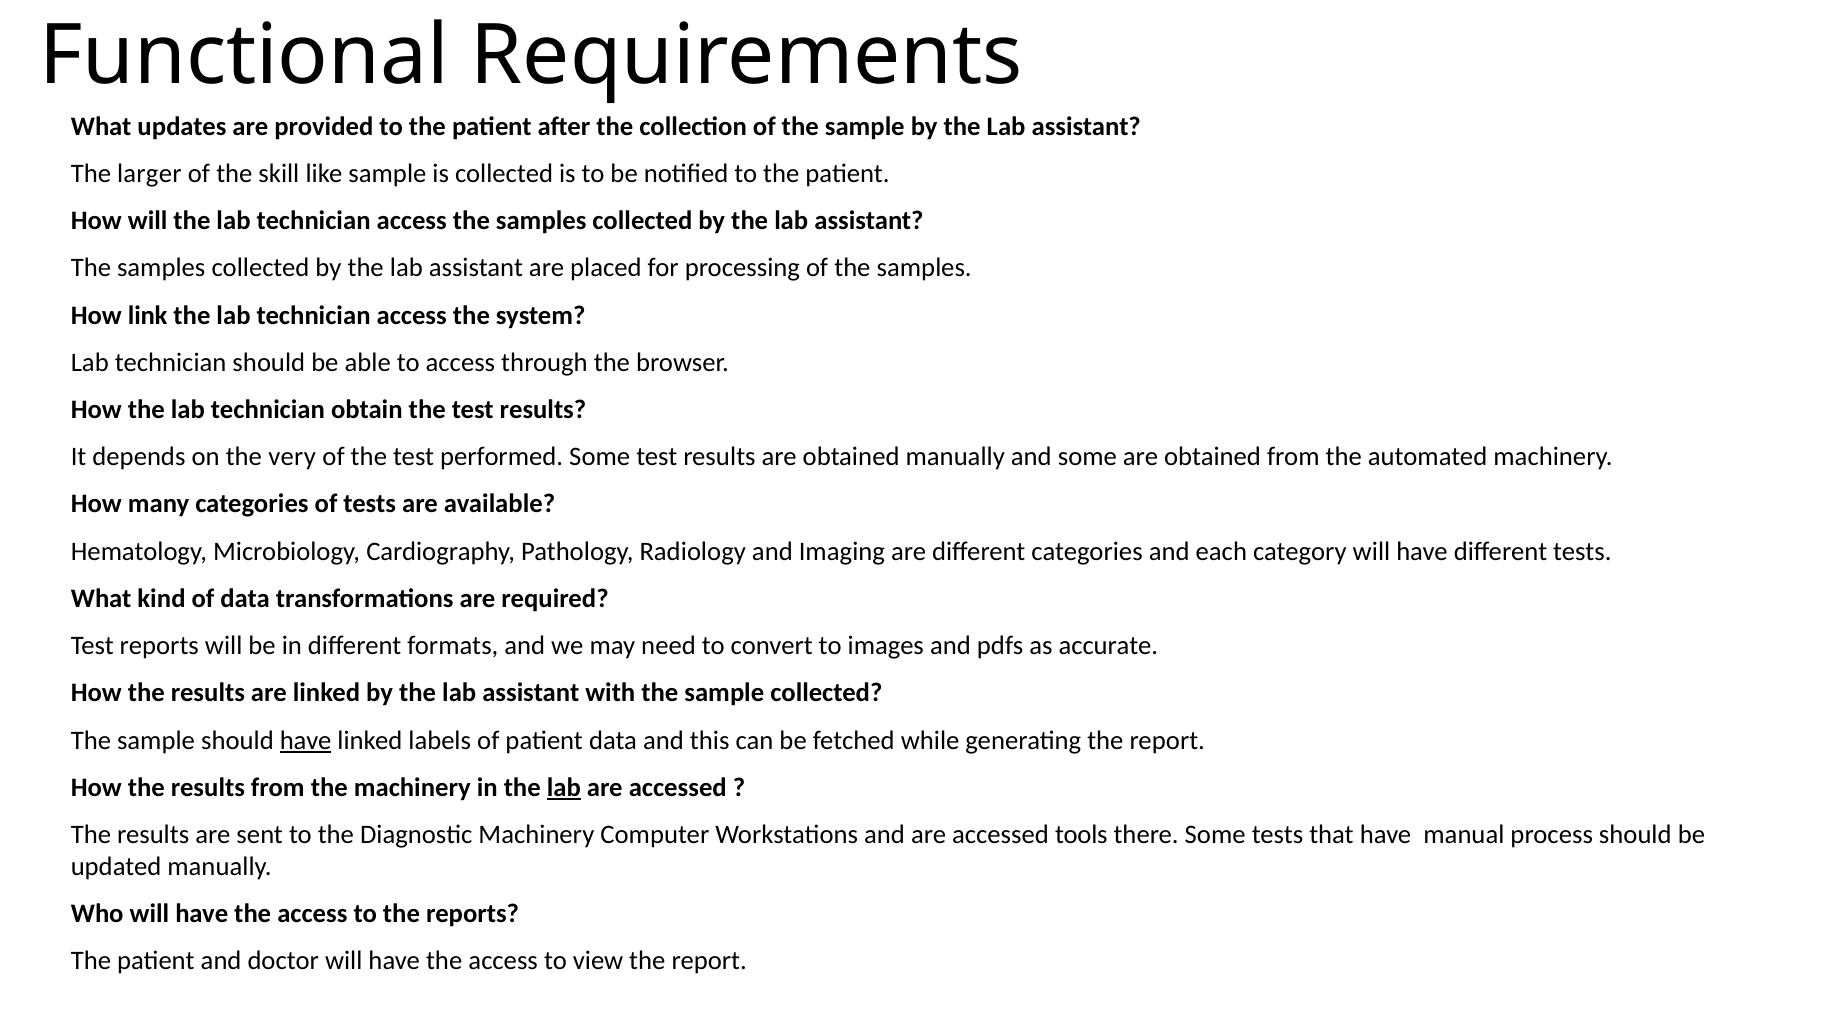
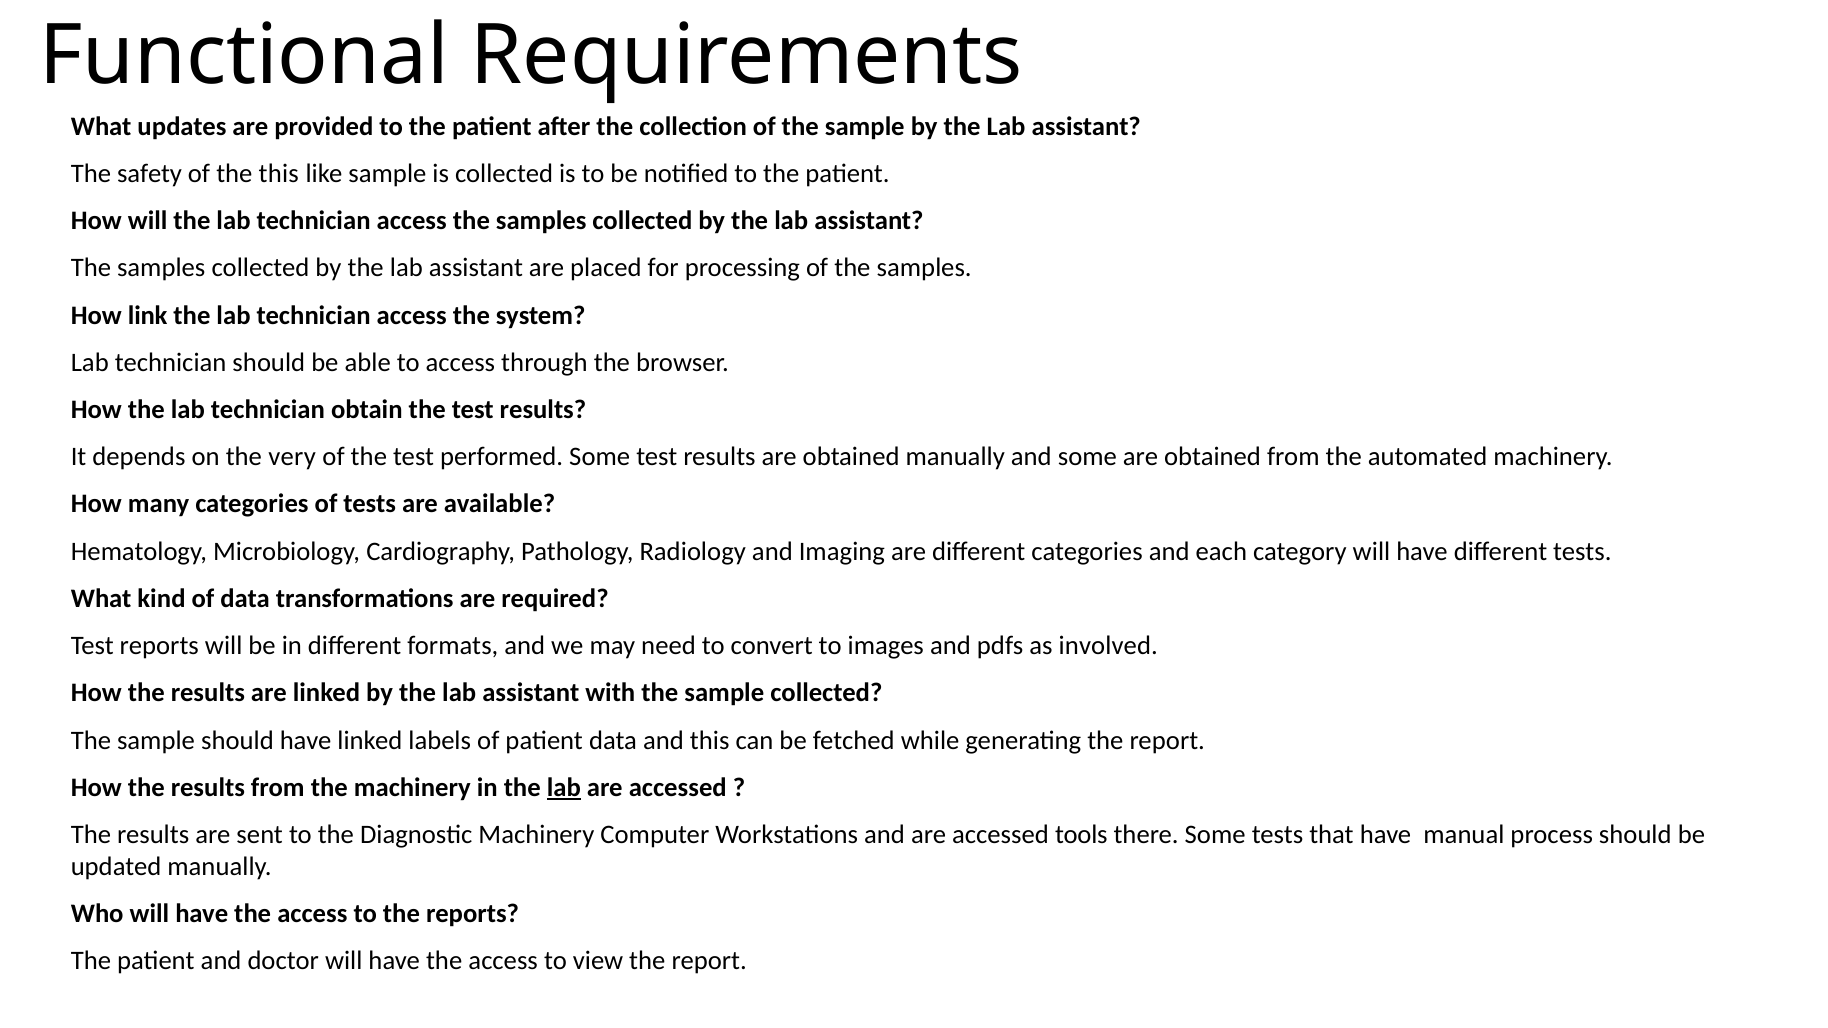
larger: larger -> safety
the skill: skill -> this
accurate: accurate -> involved
have at (306, 740) underline: present -> none
